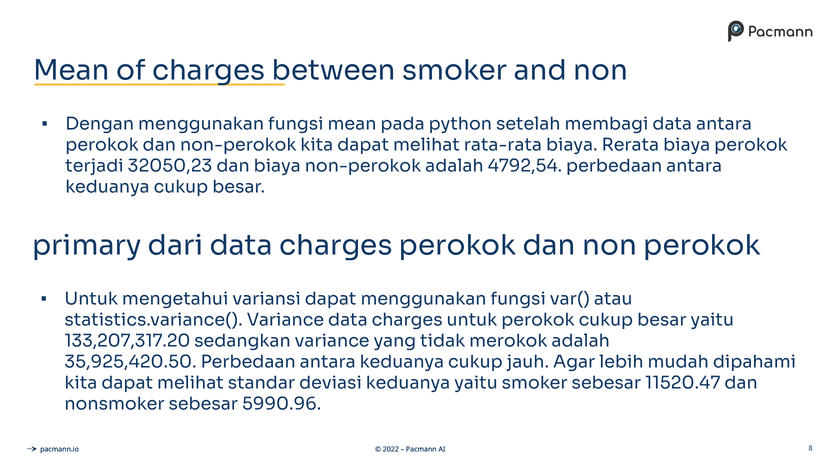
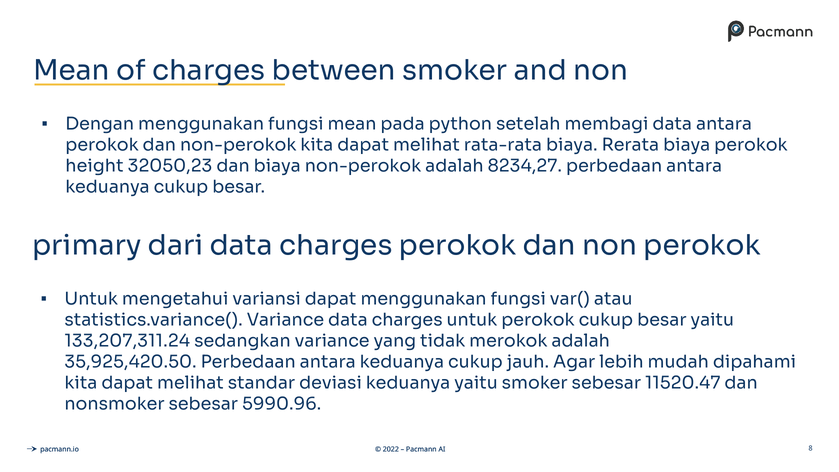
terjadi: terjadi -> height
4792,54: 4792,54 -> 8234,27
133,207,317.20: 133,207,317.20 -> 133,207,311.24
